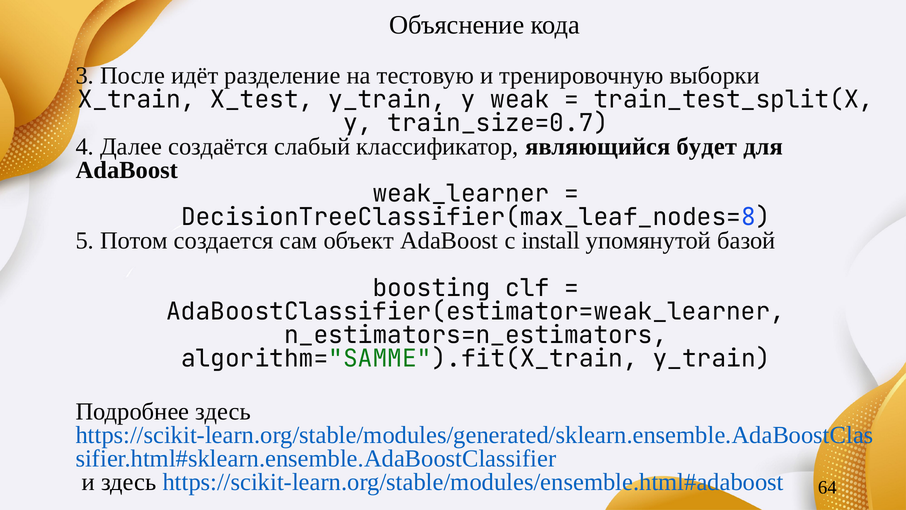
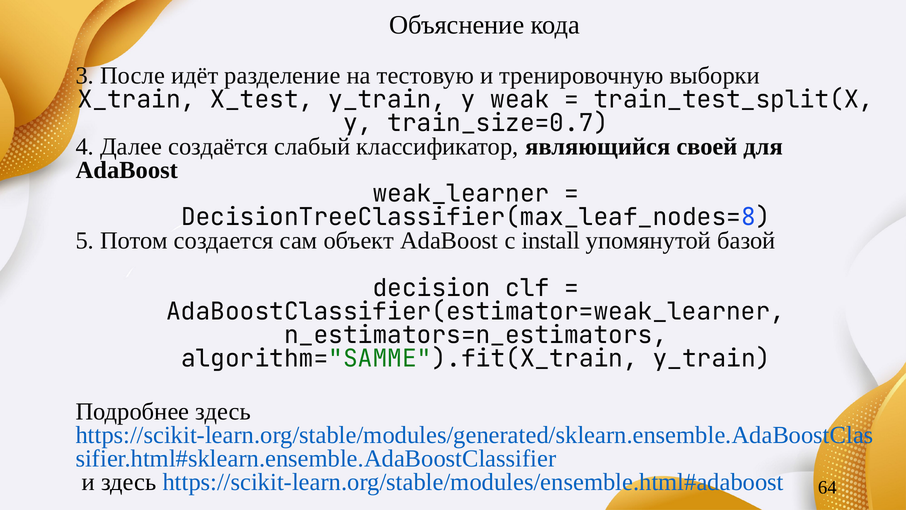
будет: будет -> своей
boosting_clf: boosting_clf -> decision_clf
